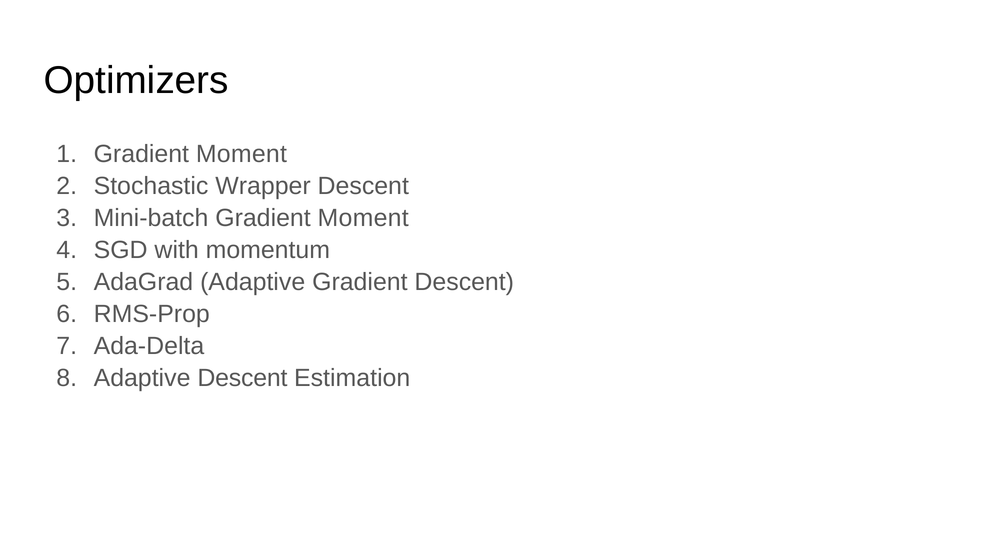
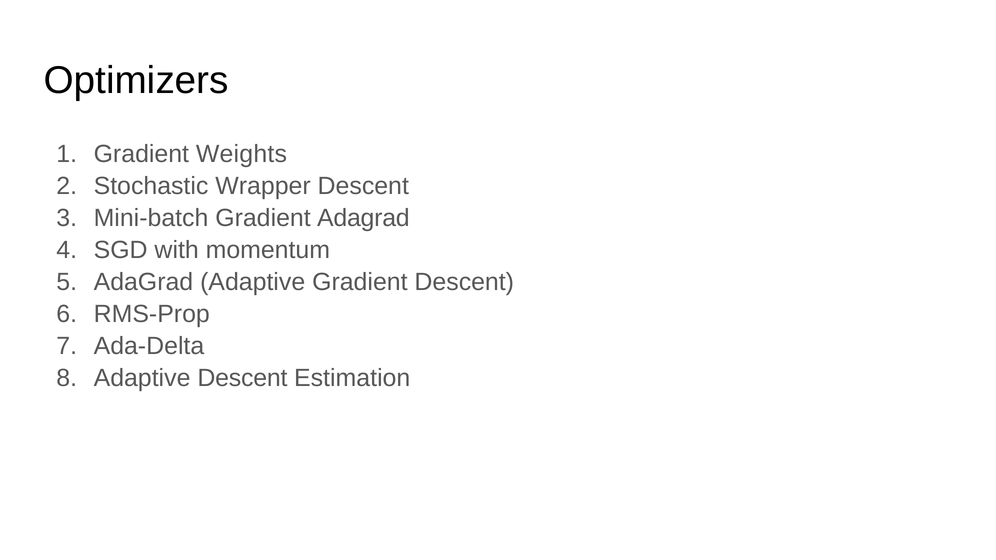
Moment at (241, 154): Moment -> Weights
Mini-batch Gradient Moment: Moment -> Adagrad
